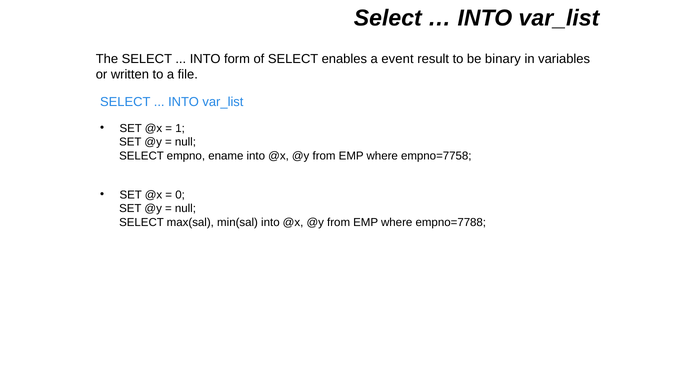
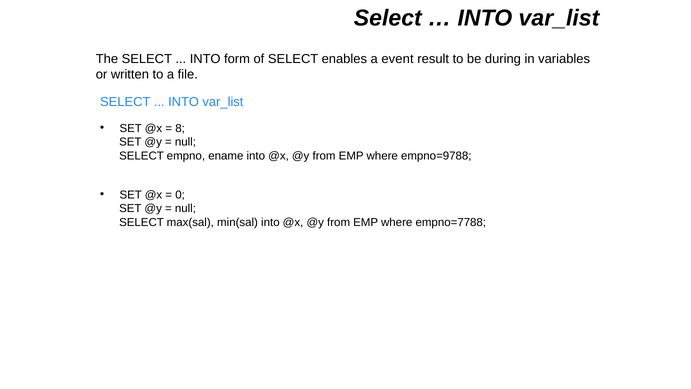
binary: binary -> during
1: 1 -> 8
empno=7758: empno=7758 -> empno=9788
